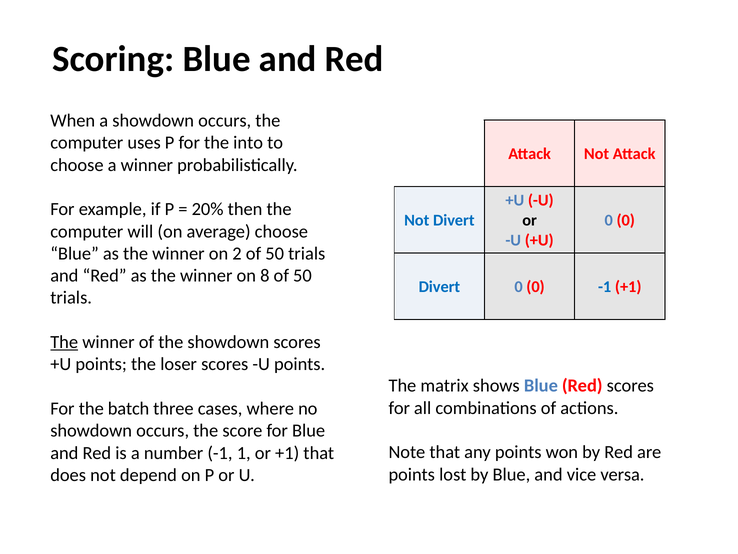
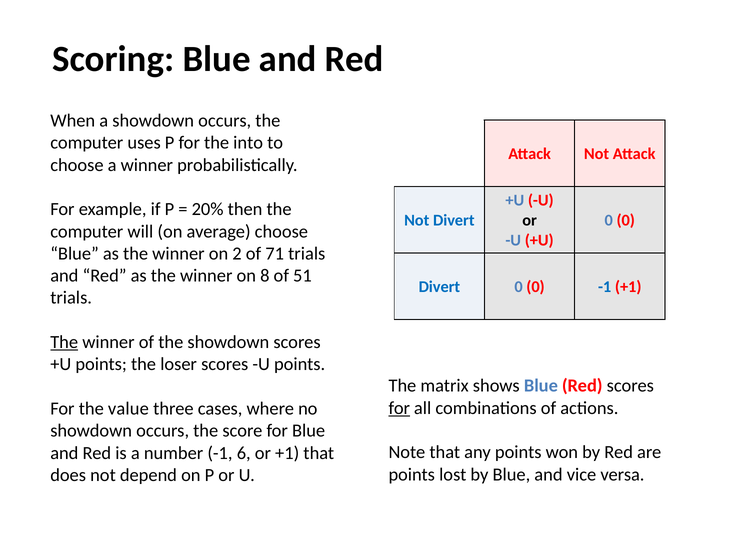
2 of 50: 50 -> 71
8 of 50: 50 -> 51
for at (399, 408) underline: none -> present
batch: batch -> value
1: 1 -> 6
